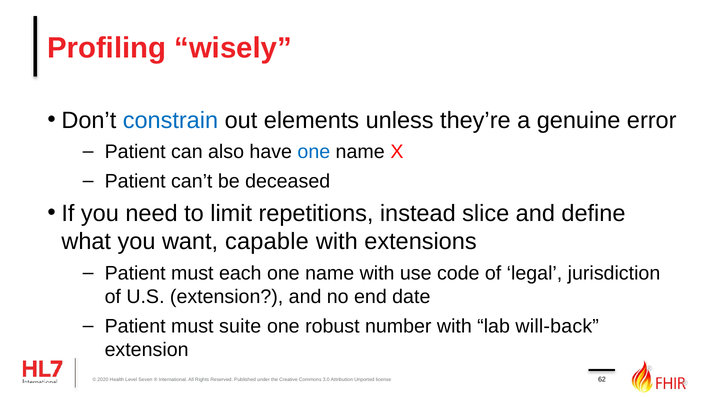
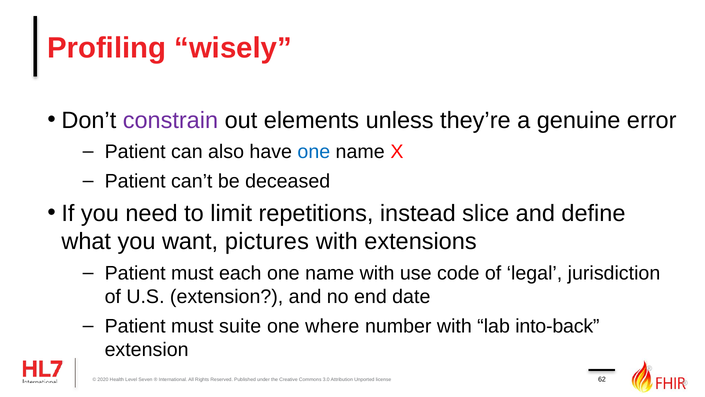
constrain colour: blue -> purple
capable: capable -> pictures
robust: robust -> where
will-back: will-back -> into-back
